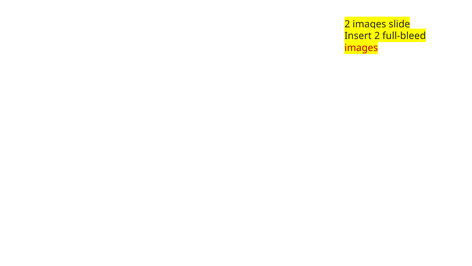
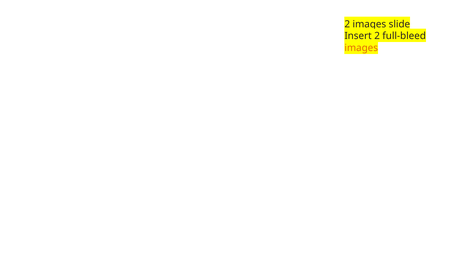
images at (361, 48) colour: red -> orange
